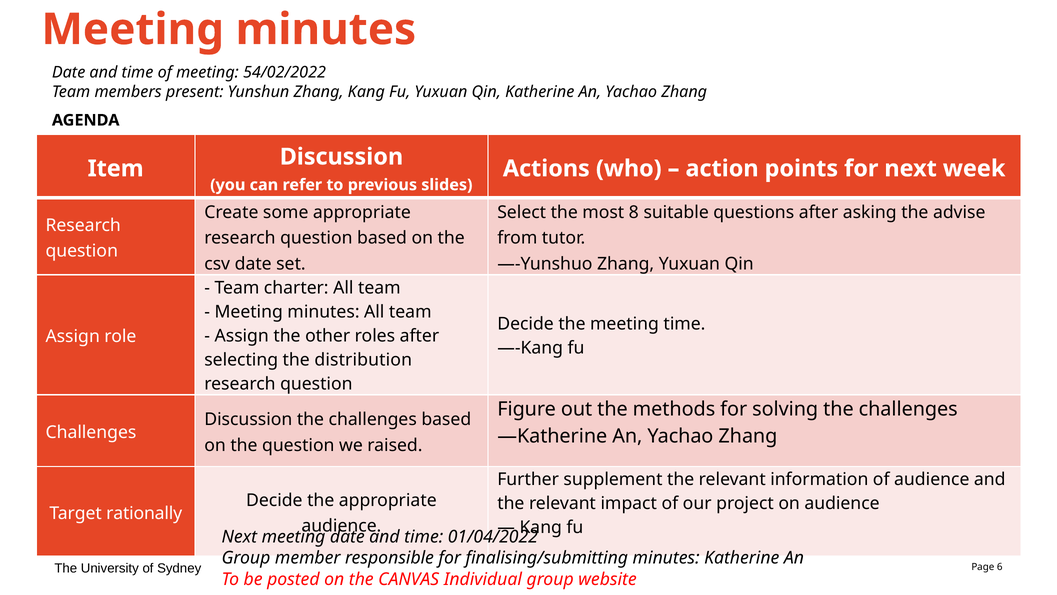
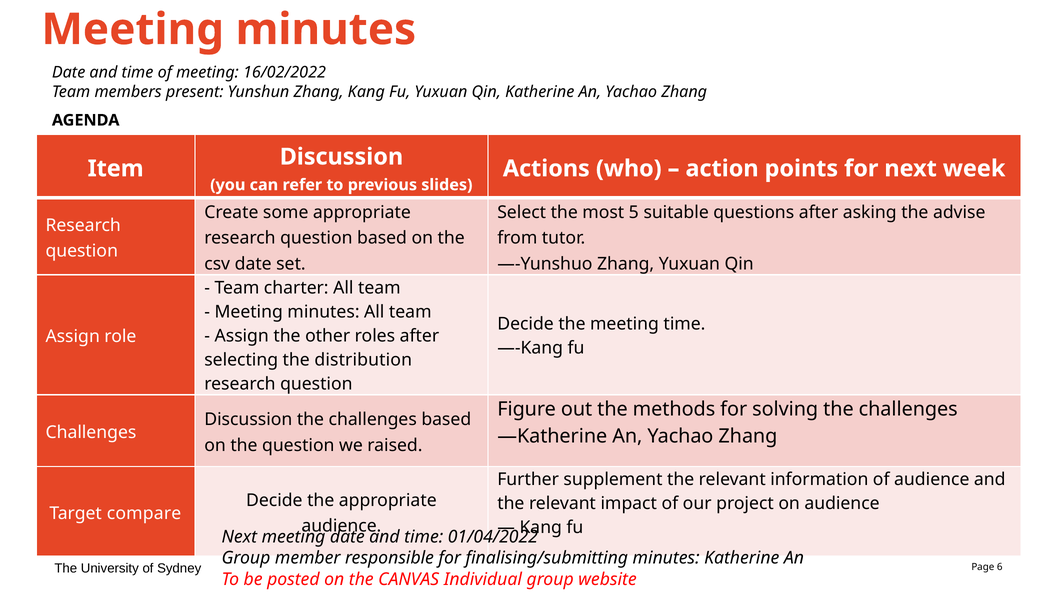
54/02/2022: 54/02/2022 -> 16/02/2022
8: 8 -> 5
rationally: rationally -> compare
